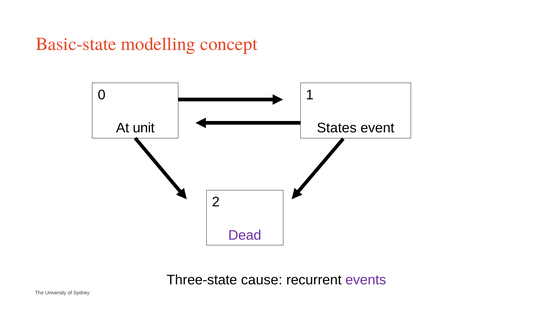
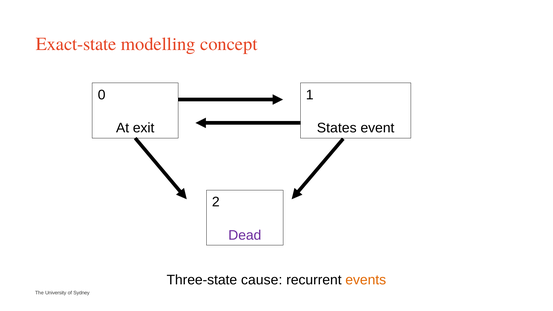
Basic-state: Basic-state -> Exact-state
unit: unit -> exit
events colour: purple -> orange
